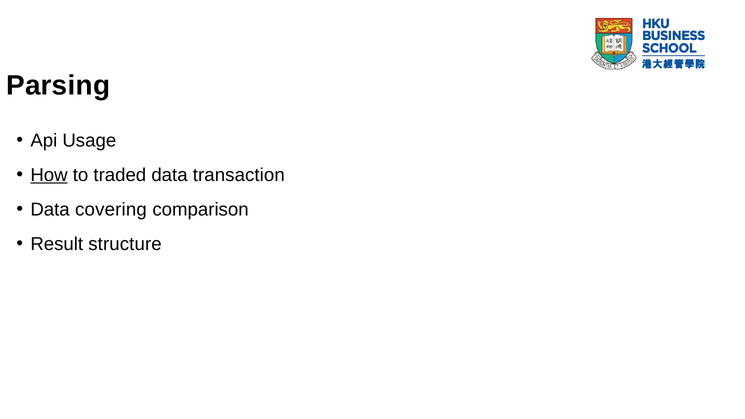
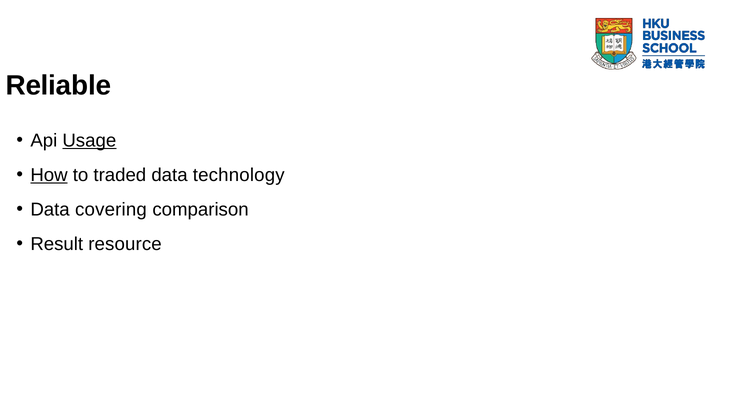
Parsing: Parsing -> Reliable
Usage underline: none -> present
transaction: transaction -> technology
structure: structure -> resource
